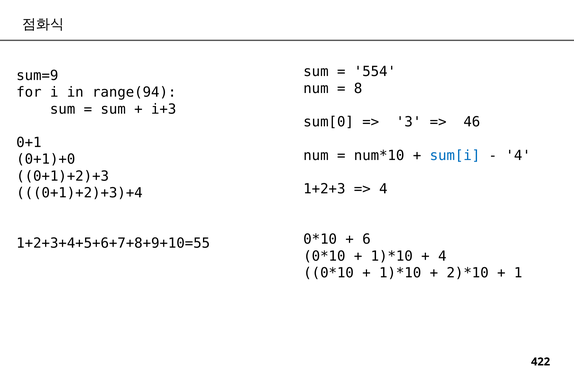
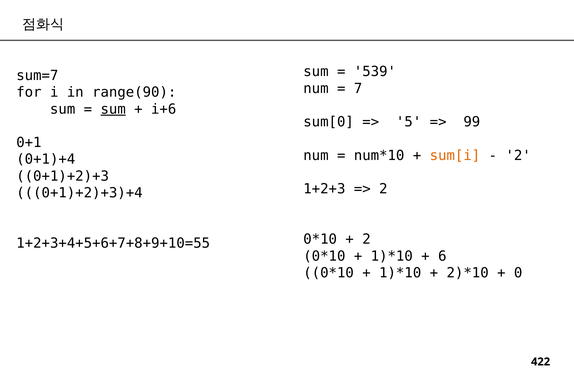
554: 554 -> 539
sum=9: sum=9 -> sum=7
8: 8 -> 7
range(94: range(94 -> range(90
sum at (113, 109) underline: none -> present
i+3: i+3 -> i+6
3: 3 -> 5
46: 46 -> 99
sum[i colour: blue -> orange
4 at (518, 155): 4 -> 2
0+1)+0: 0+1)+0 -> 0+1)+4
4 at (383, 189): 4 -> 2
6 at (366, 239): 6 -> 2
4 at (442, 256): 4 -> 6
1: 1 -> 0
